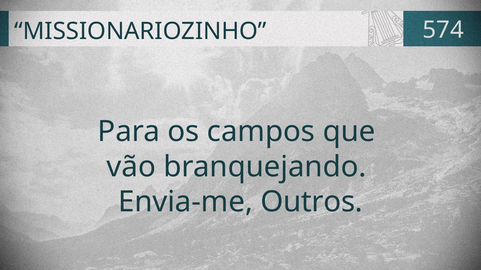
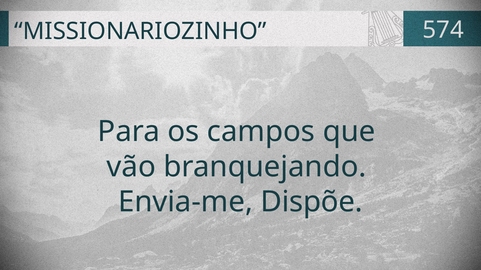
Outros: Outros -> Dispõe
